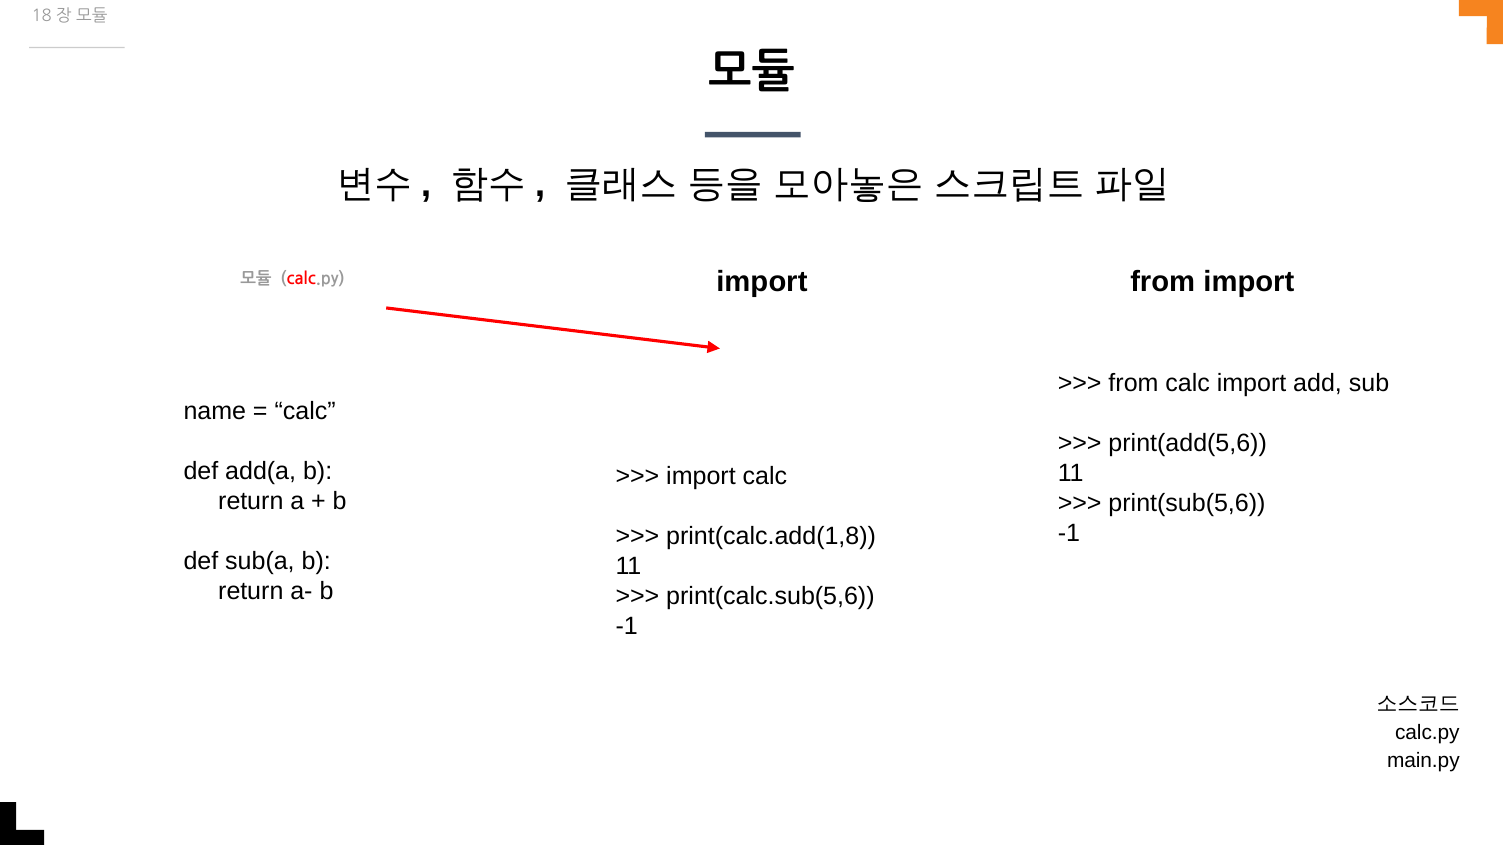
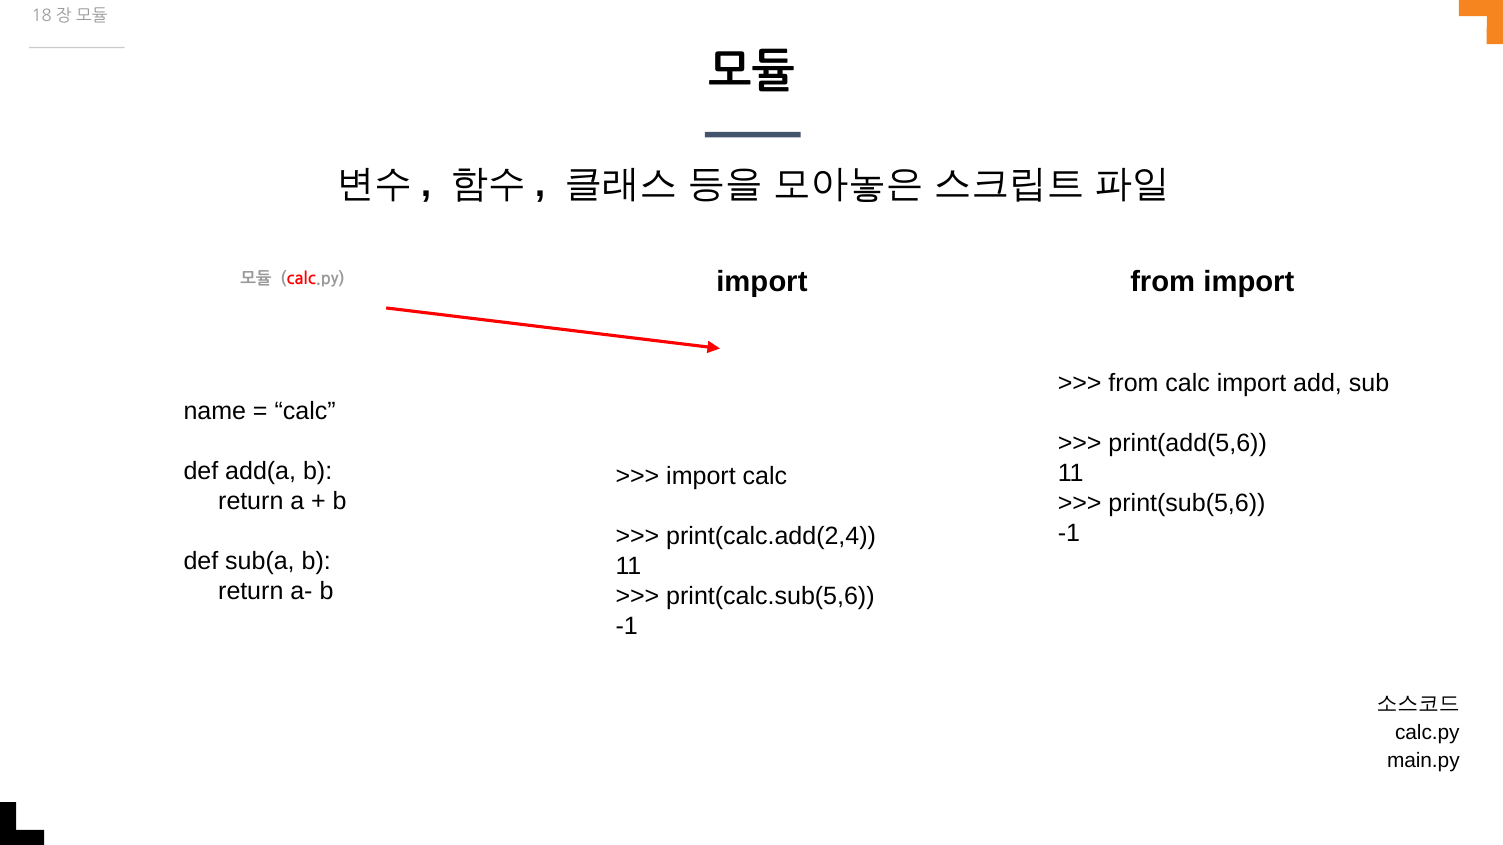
print(calc.add(1,8: print(calc.add(1,8 -> print(calc.add(2,4
